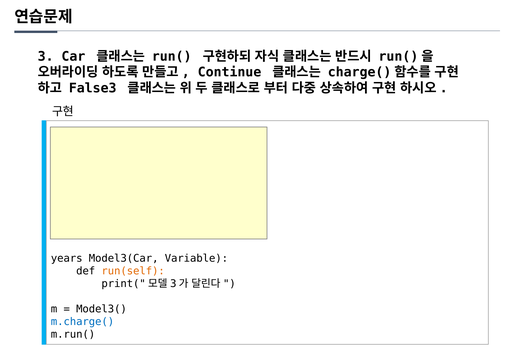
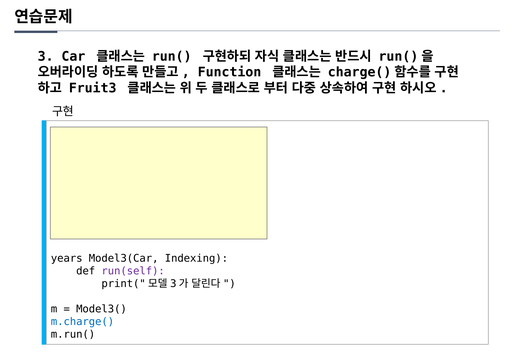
Continue: Continue -> Function
False3: False3 -> Fruit3
Variable: Variable -> Indexing
run(self at (133, 271) colour: orange -> purple
